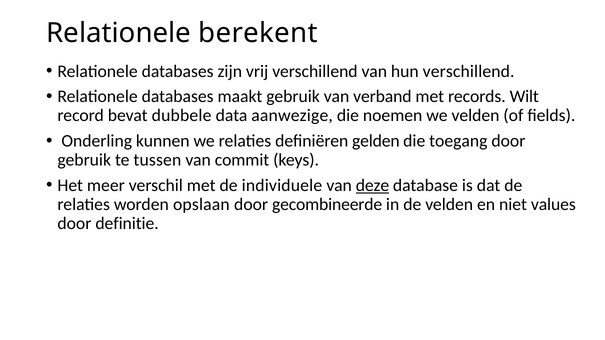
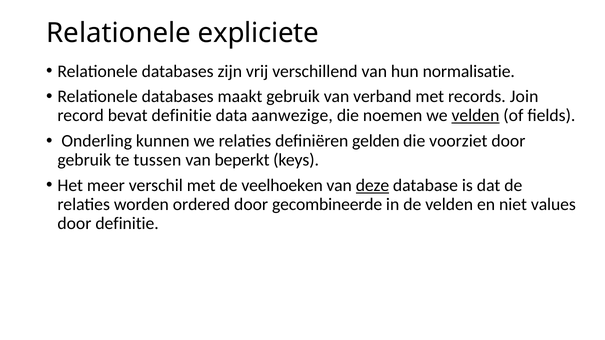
berekent: berekent -> expliciete
hun verschillend: verschillend -> normalisatie
Wilt: Wilt -> Join
bevat dubbele: dubbele -> definitie
velden at (475, 116) underline: none -> present
toegang: toegang -> voorziet
commit: commit -> beperkt
individuele: individuele -> veelhoeken
opslaan: opslaan -> ordered
